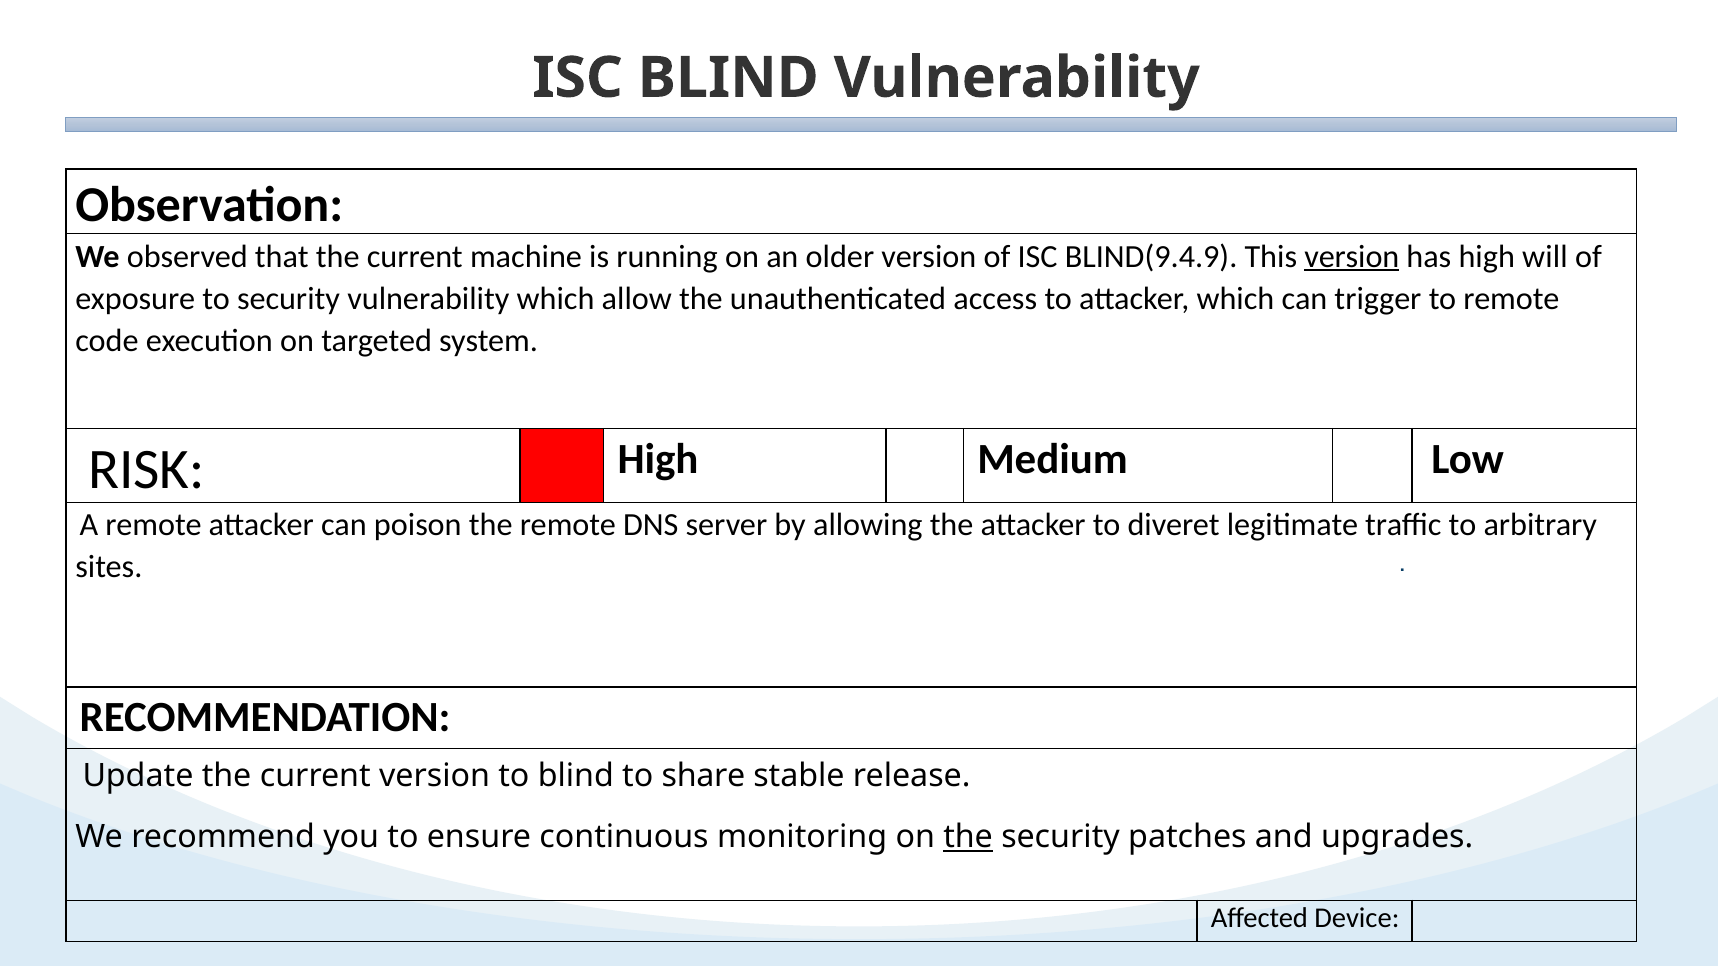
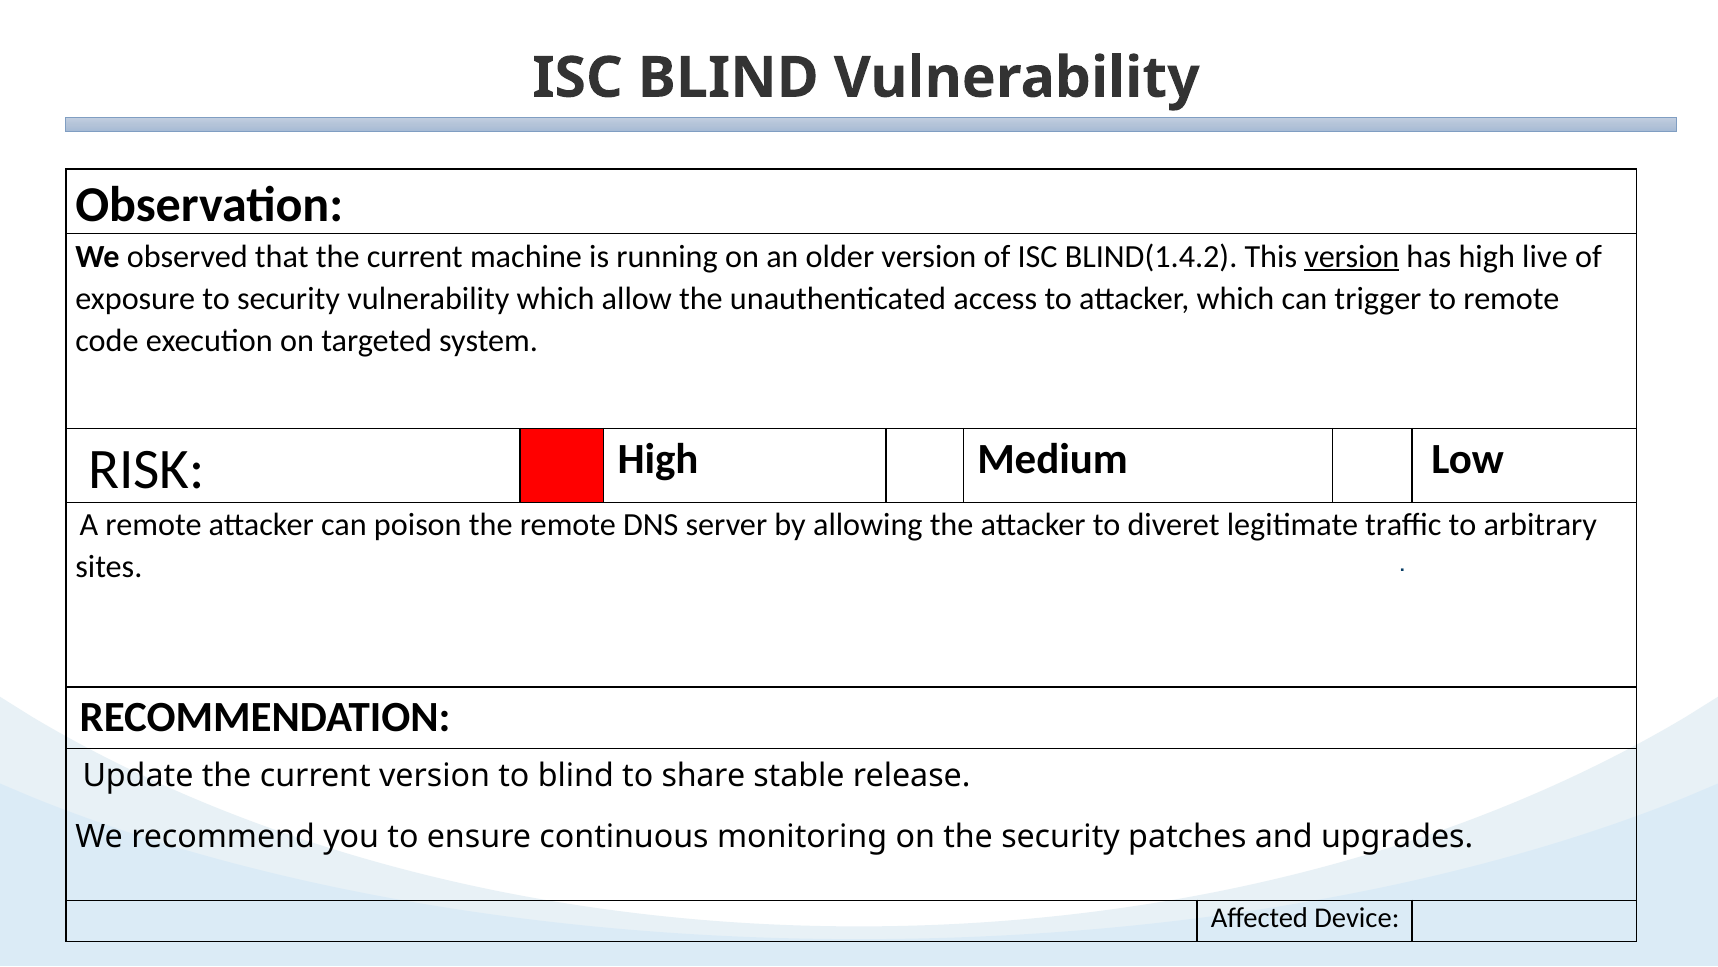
BLIND(9.4.9: BLIND(9.4.9 -> BLIND(1.4.2
will: will -> live
the at (968, 836) underline: present -> none
